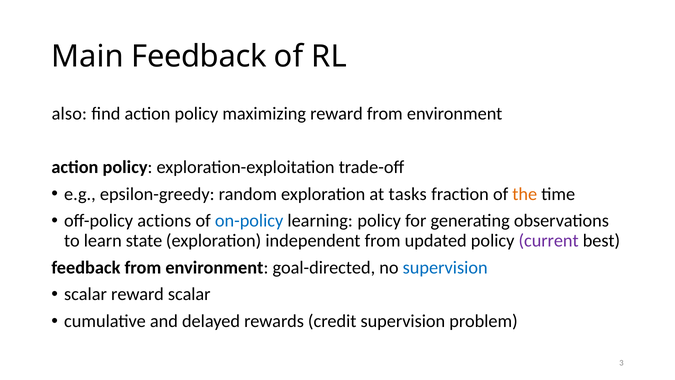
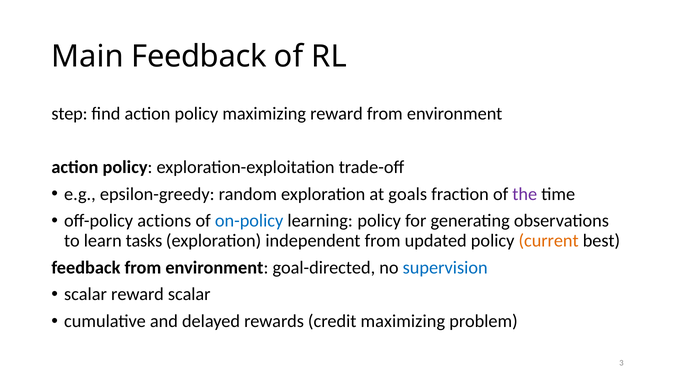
also: also -> step
tasks: tasks -> goals
the colour: orange -> purple
state: state -> tasks
current colour: purple -> orange
credit supervision: supervision -> maximizing
